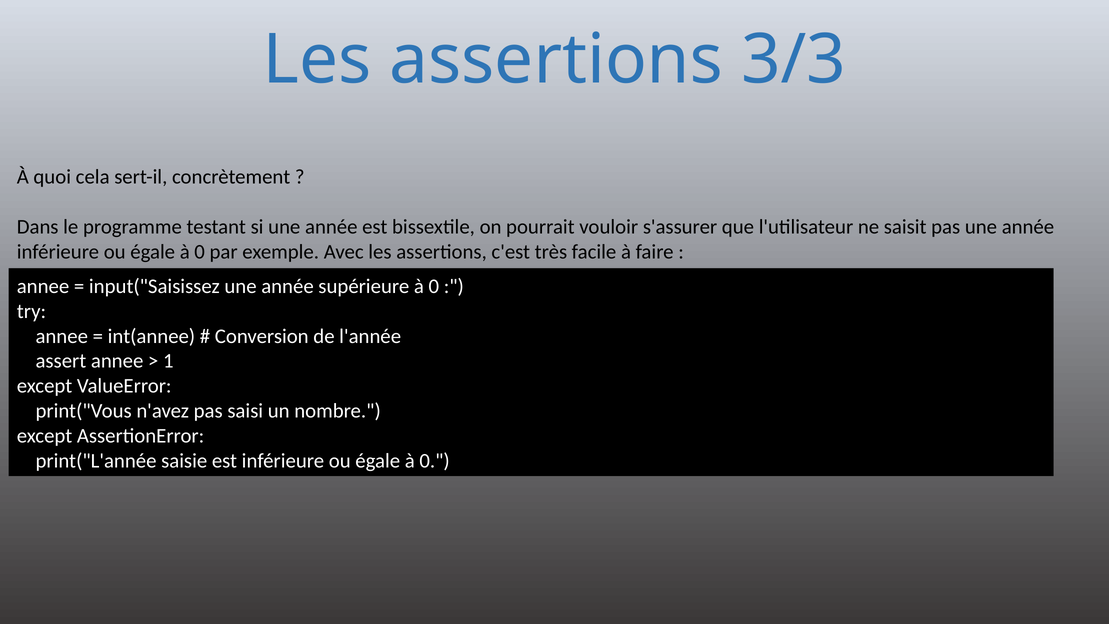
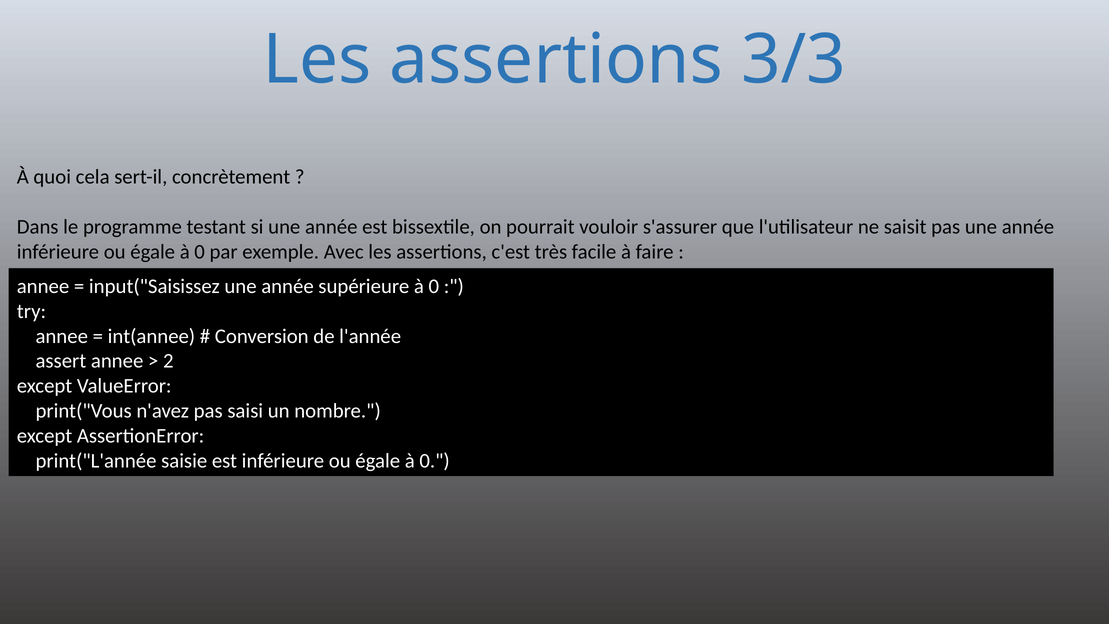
1: 1 -> 2
